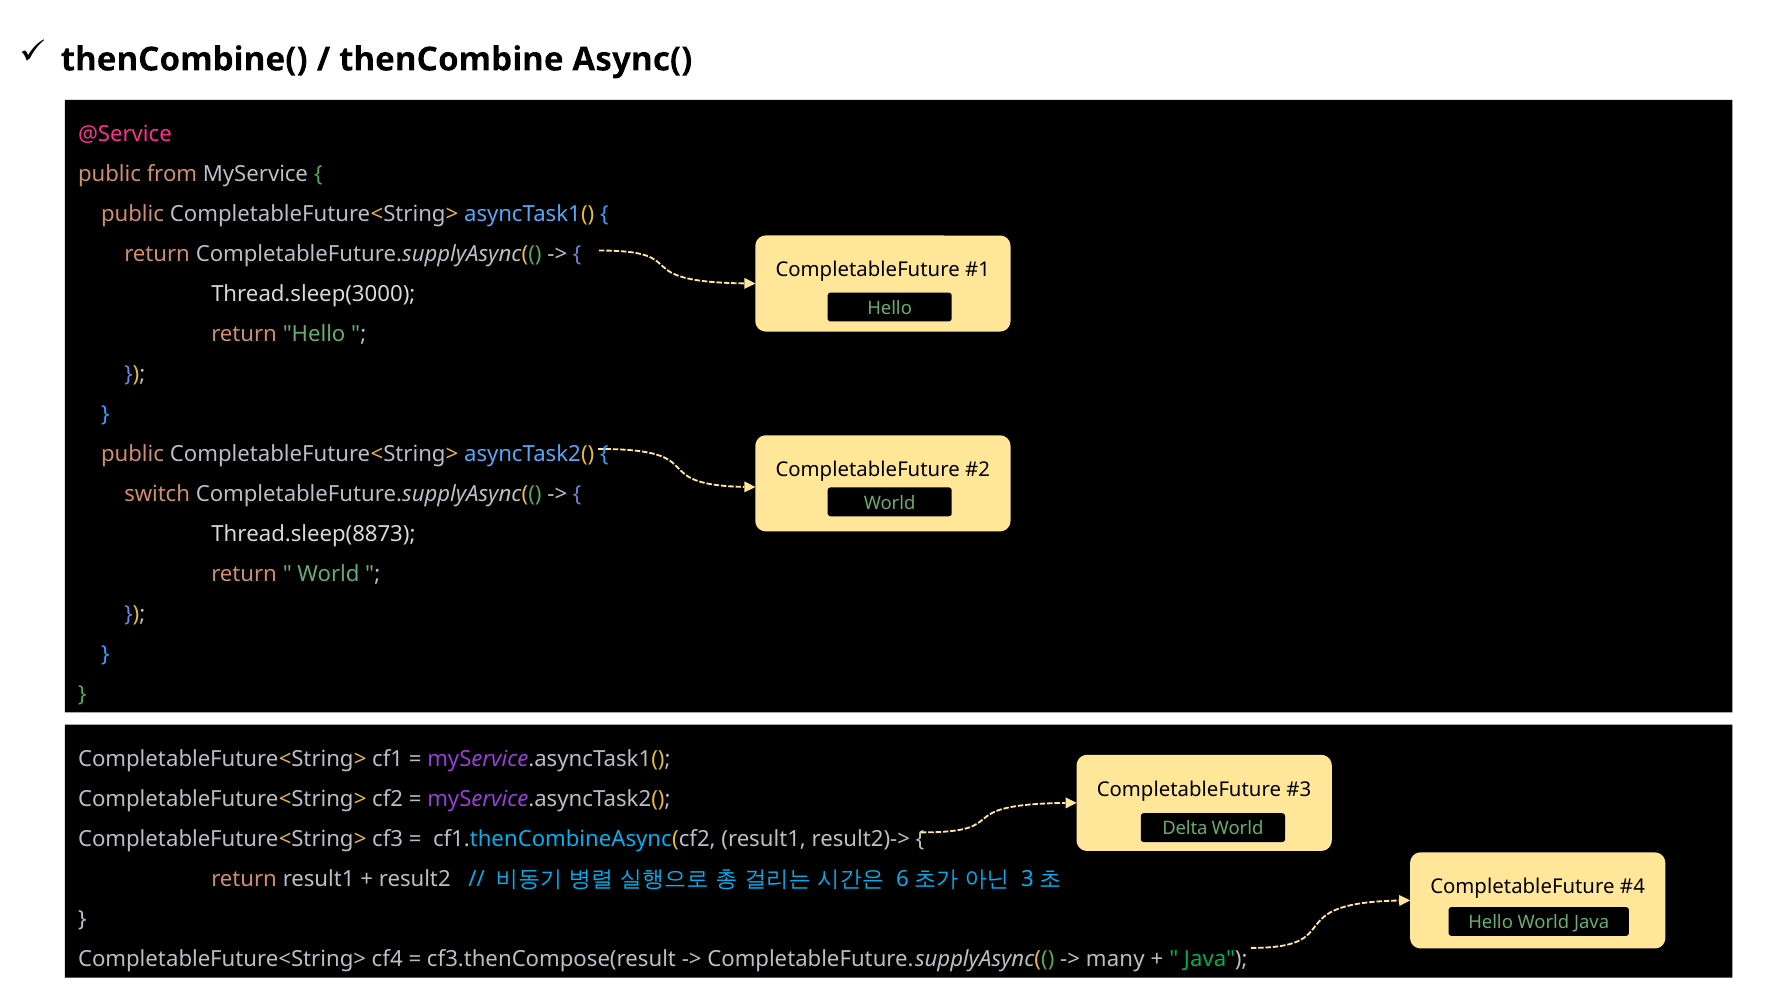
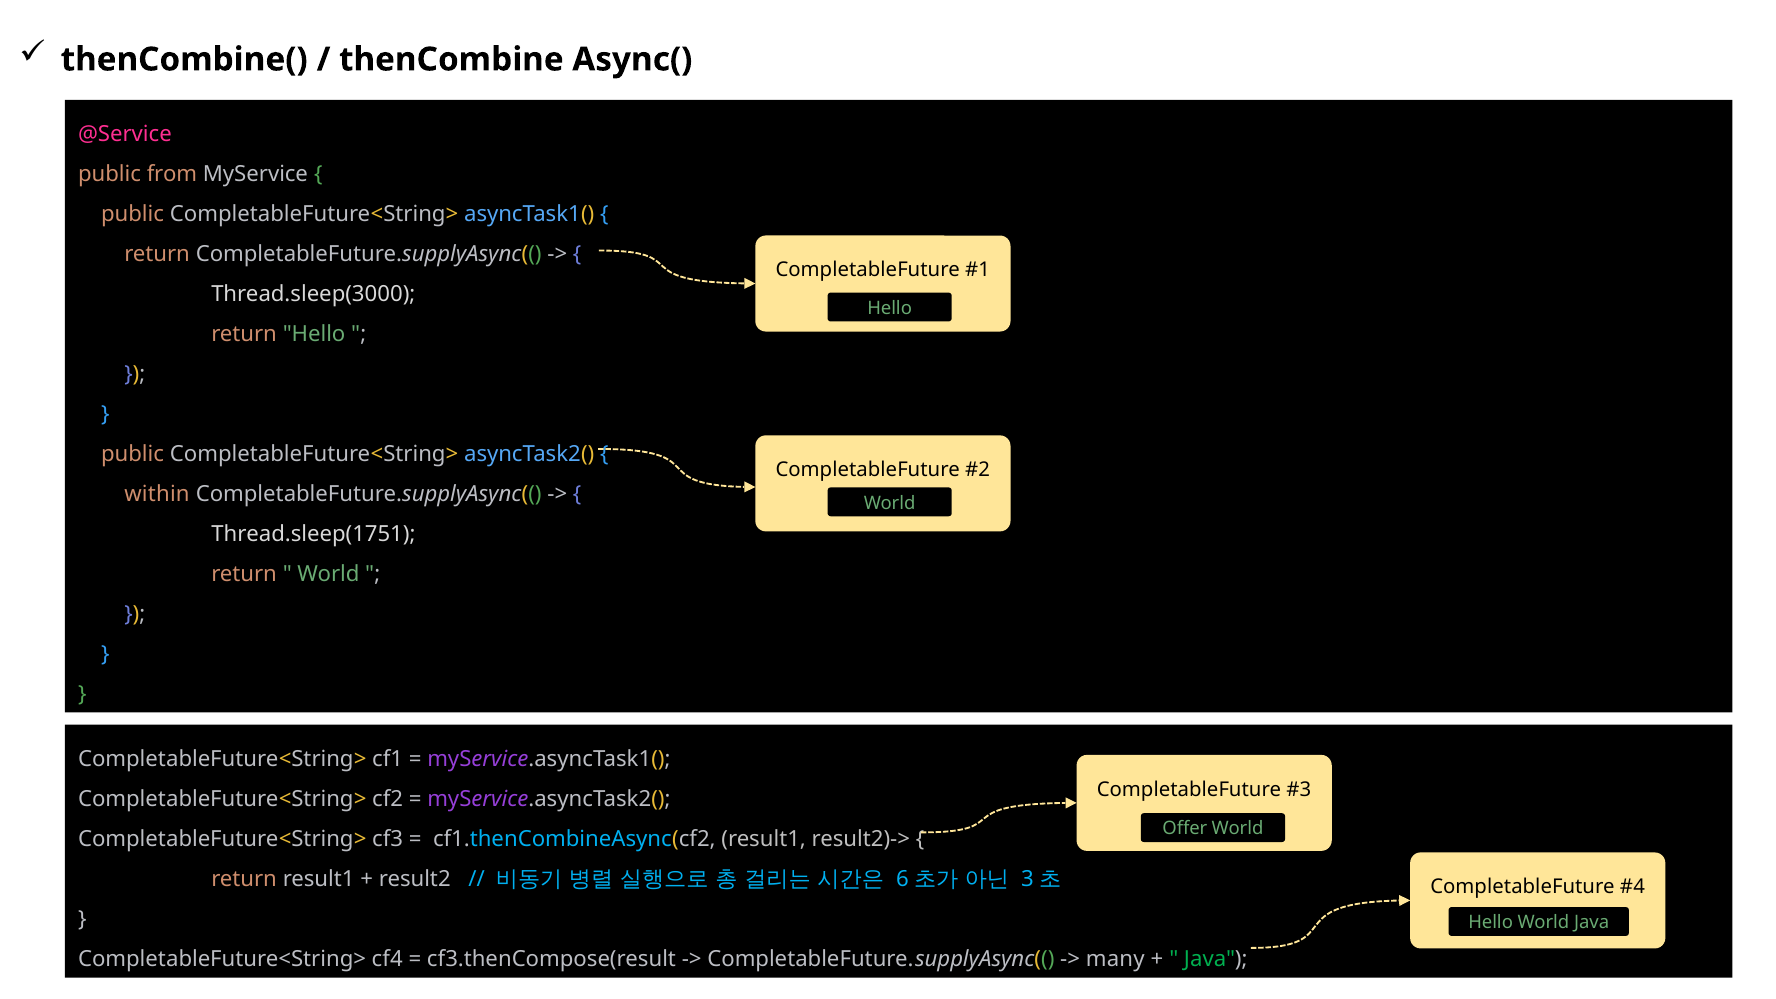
switch: switch -> within
Thread.sleep(8873: Thread.sleep(8873 -> Thread.sleep(1751
Delta: Delta -> Offer
